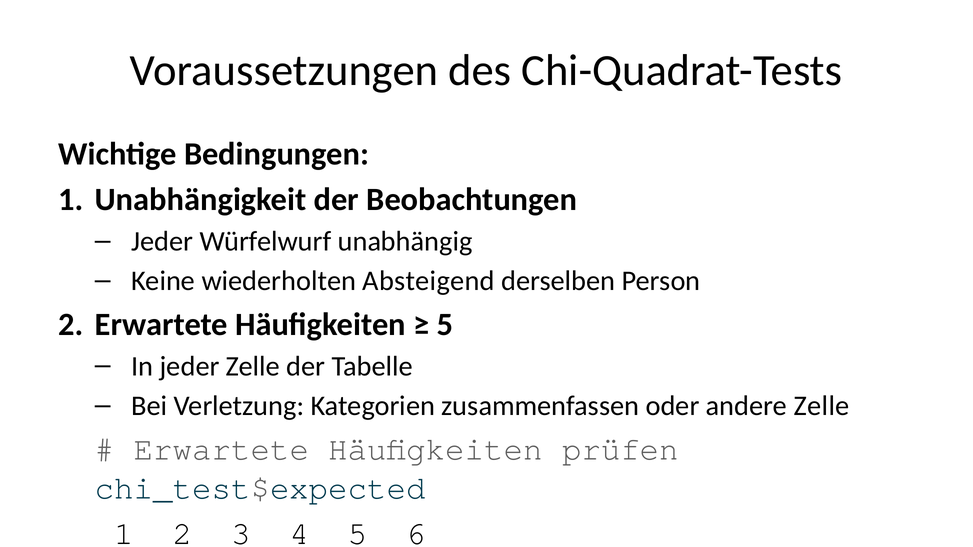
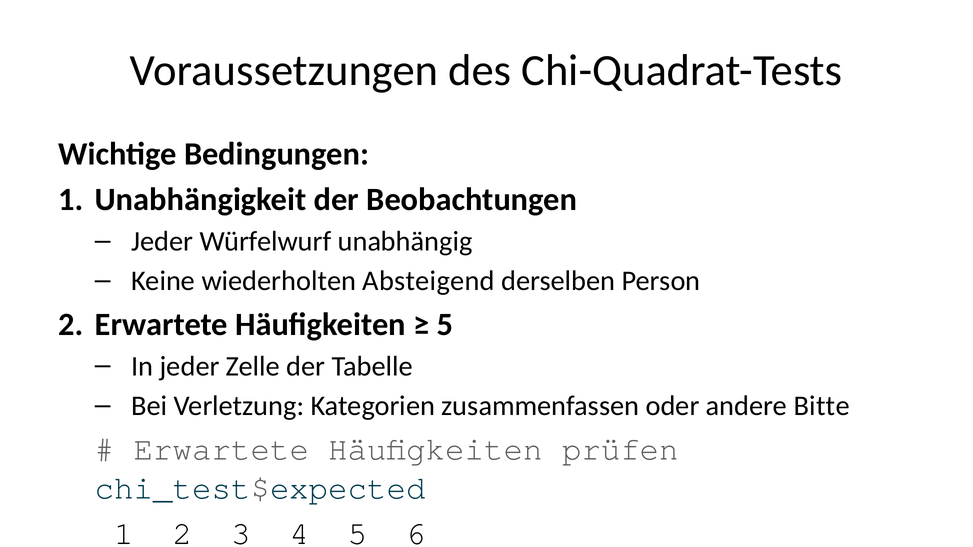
andere Zelle: Zelle -> Bitte
